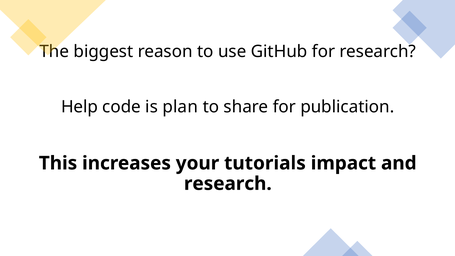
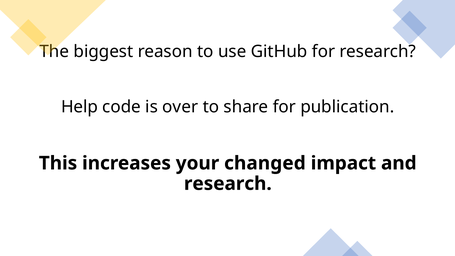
plan: plan -> over
tutorials: tutorials -> changed
